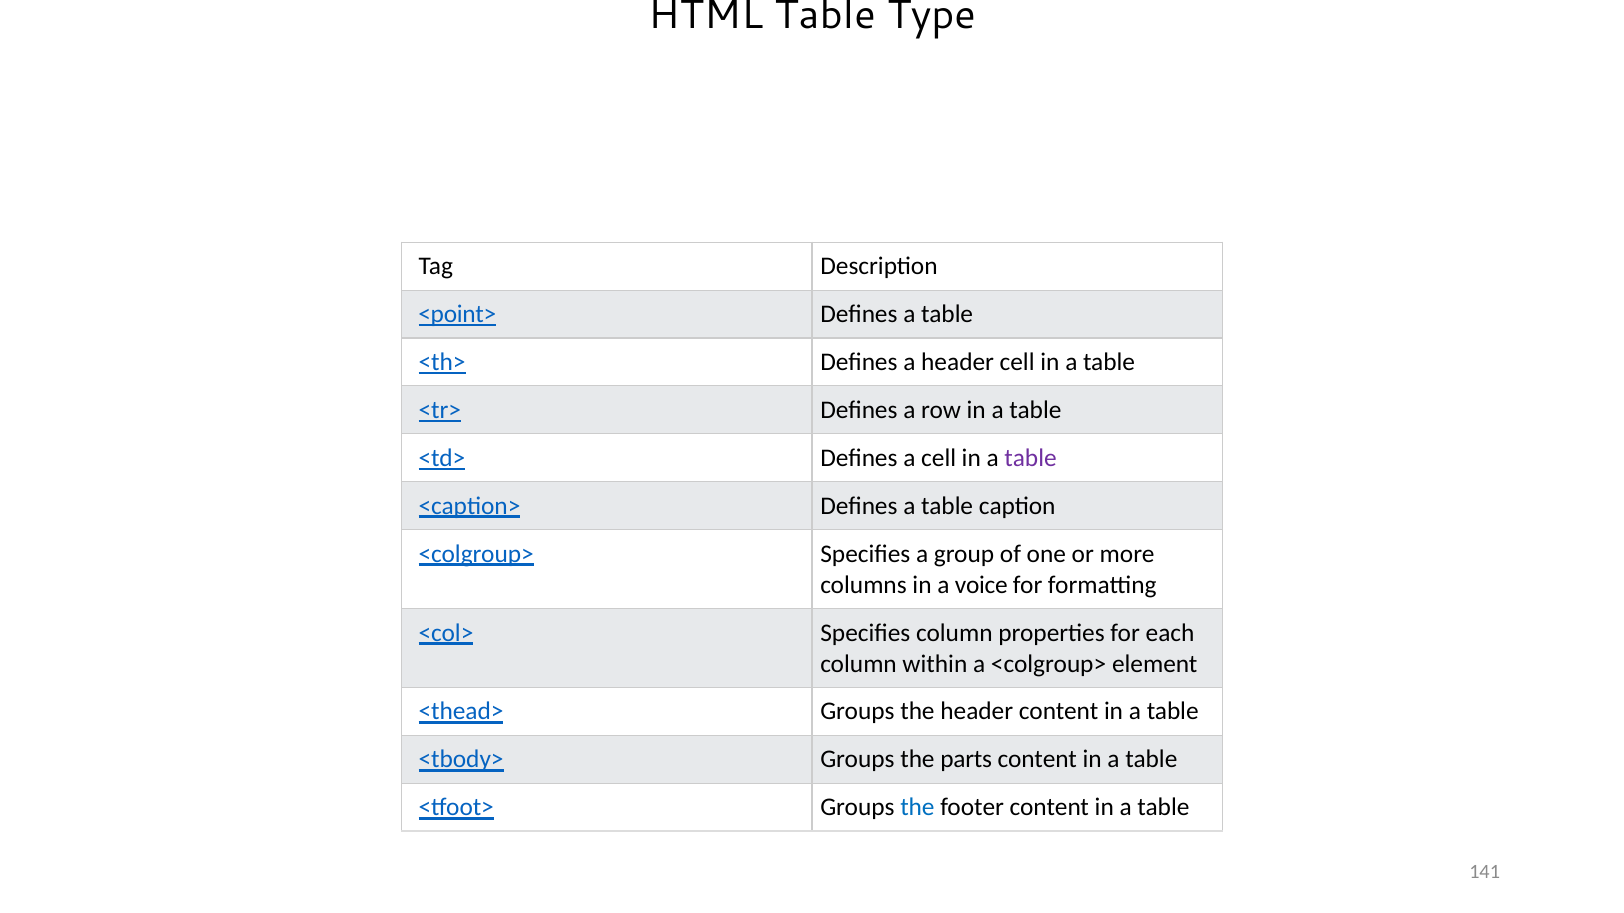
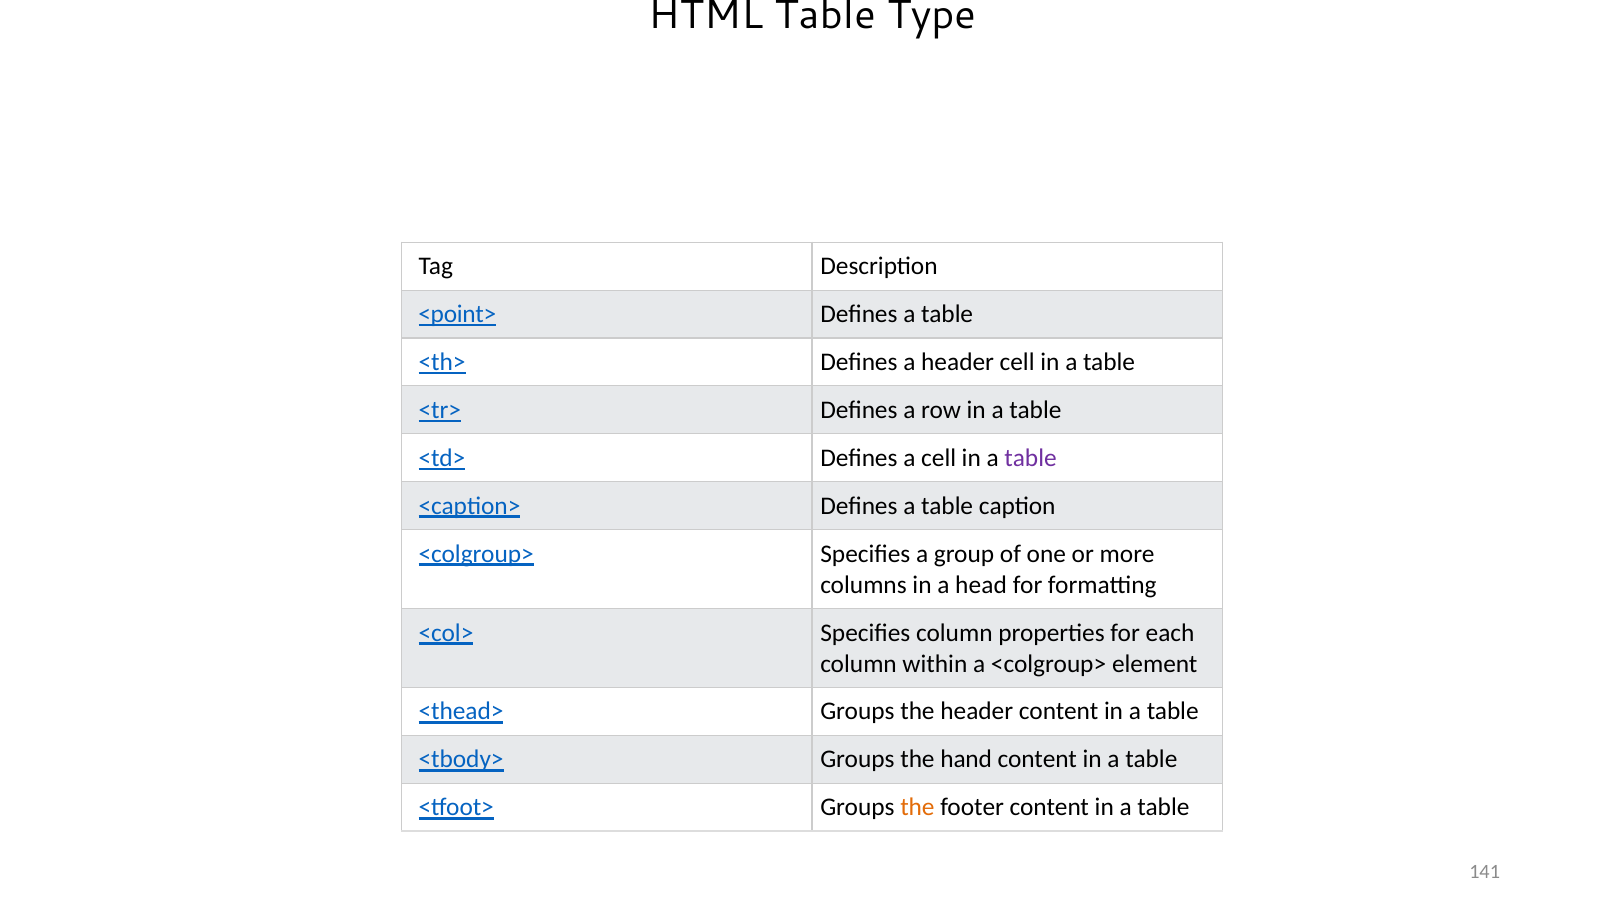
voice: voice -> head
parts: parts -> hand
the at (917, 808) colour: blue -> orange
